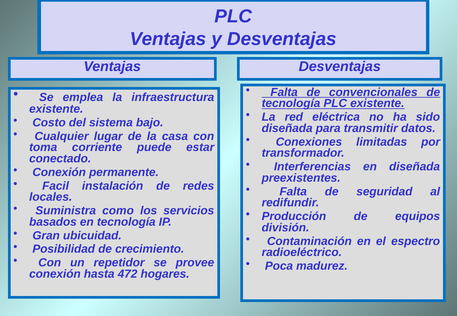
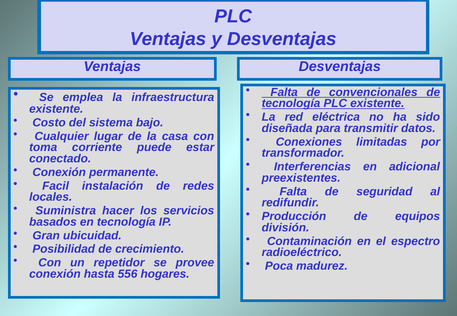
en diseñada: diseñada -> adicional
como: como -> hacer
472: 472 -> 556
